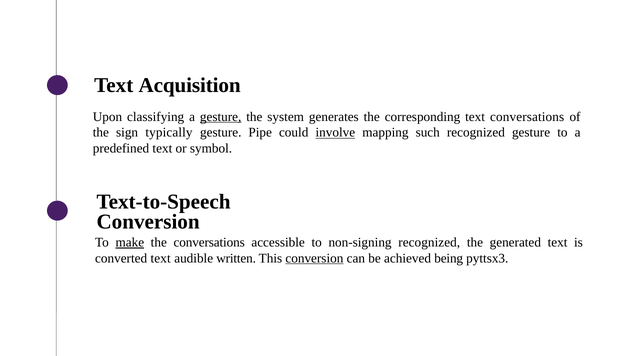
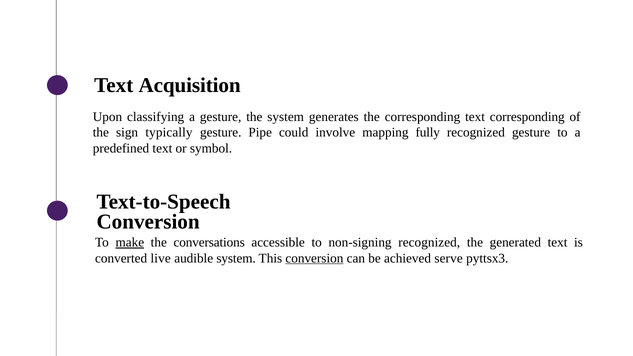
gesture at (221, 117) underline: present -> none
text conversations: conversations -> corresponding
involve underline: present -> none
such: such -> fully
converted text: text -> live
audible written: written -> system
being: being -> serve
